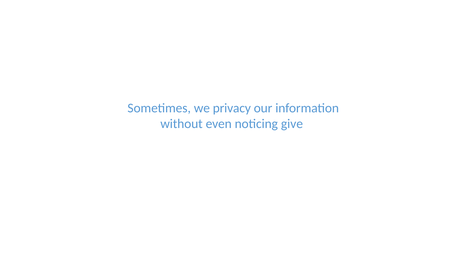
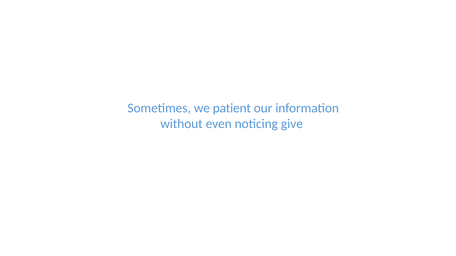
privacy: privacy -> patient
